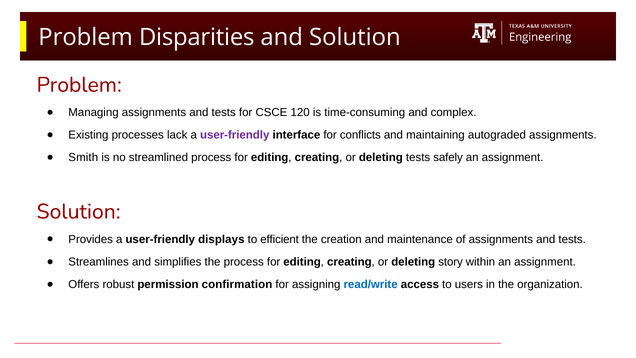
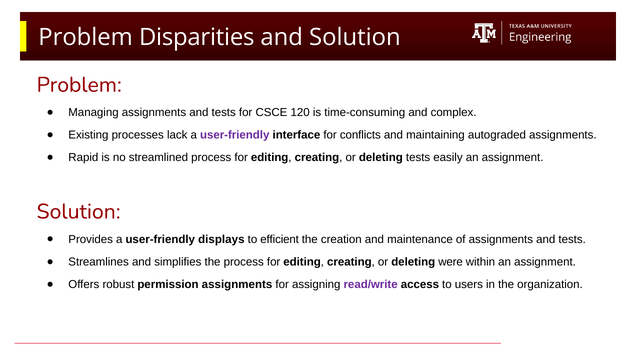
Smith: Smith -> Rapid
safely: safely -> easily
story: story -> were
permission confirmation: confirmation -> assignments
read/write colour: blue -> purple
